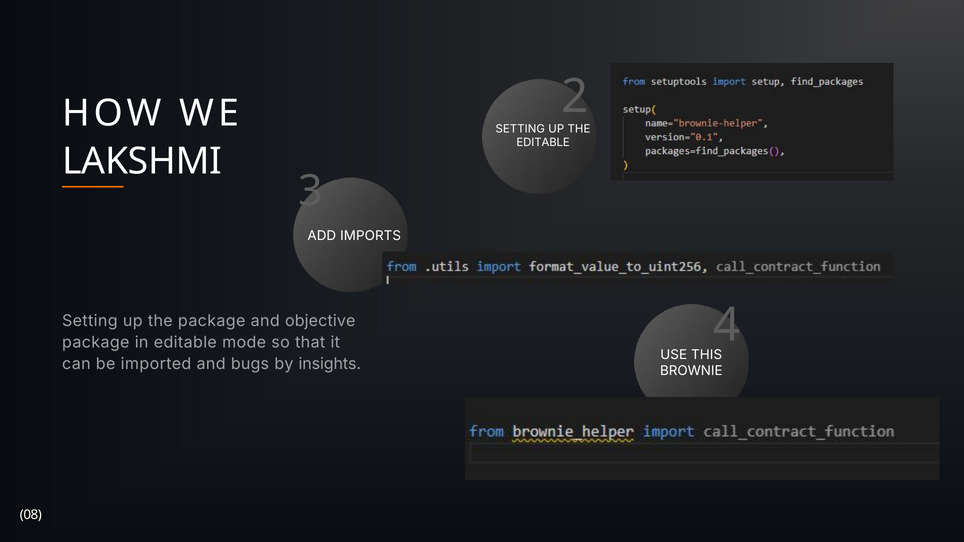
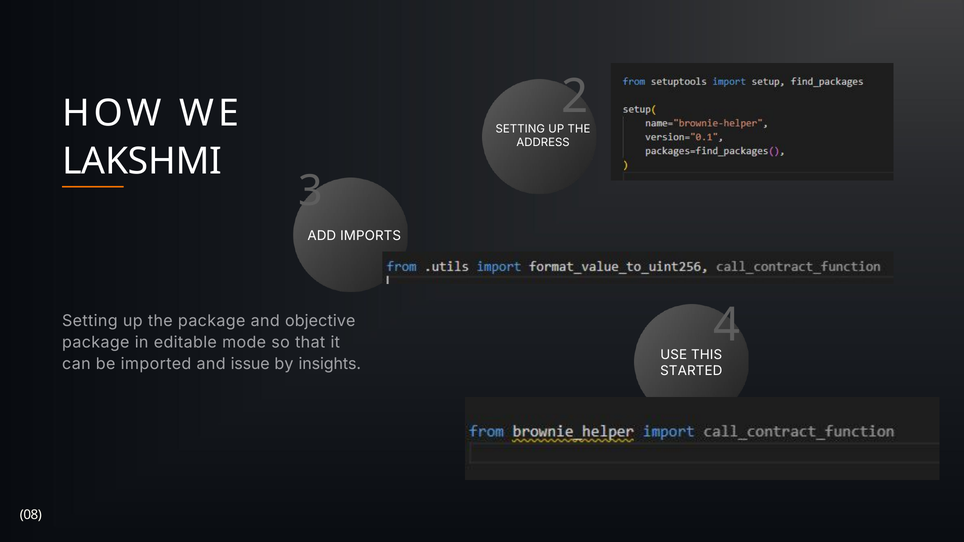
EDITABLE at (543, 142): EDITABLE -> ADDRESS
bugs: bugs -> issue
BROWNIE: BROWNIE -> STARTED
